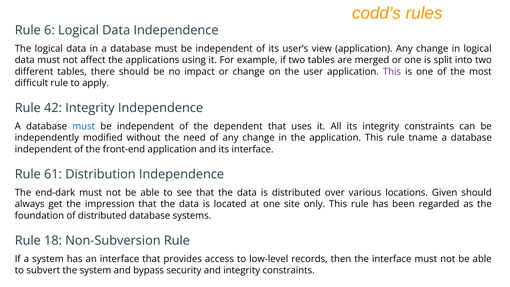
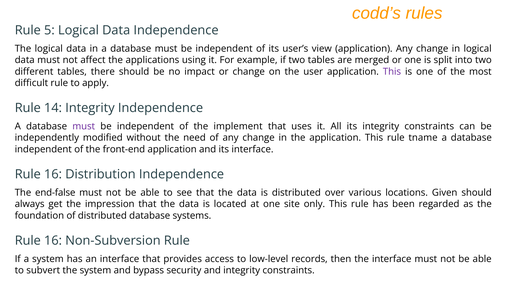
6: 6 -> 5
42: 42 -> 14
must at (84, 126) colour: blue -> purple
dependent: dependent -> implement
61 at (53, 174): 61 -> 16
end-dark: end-dark -> end-false
18 at (53, 241): 18 -> 16
